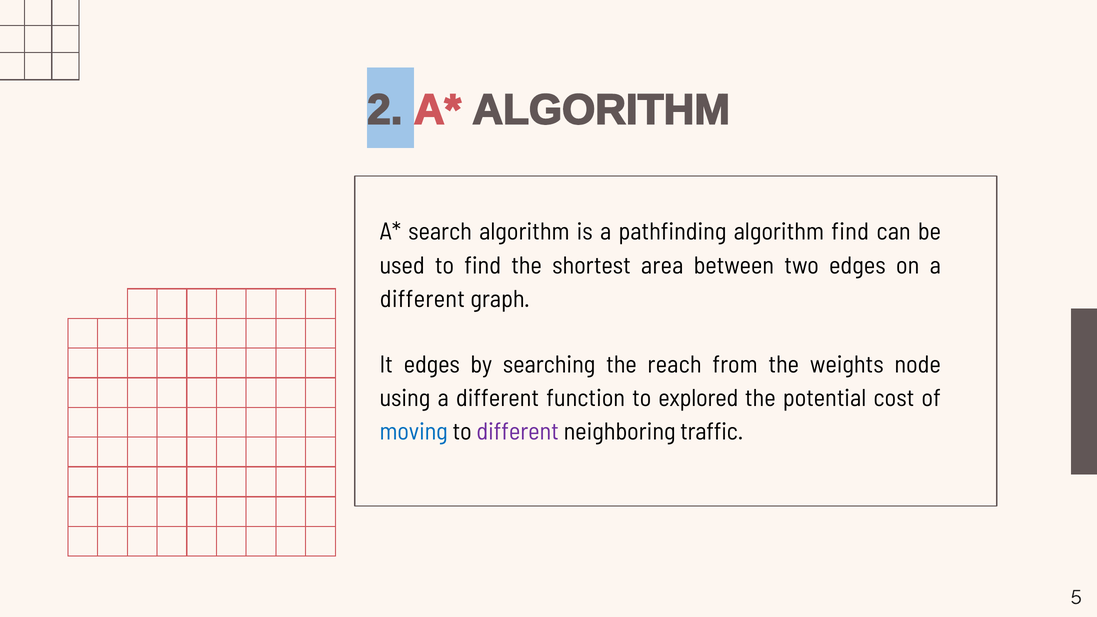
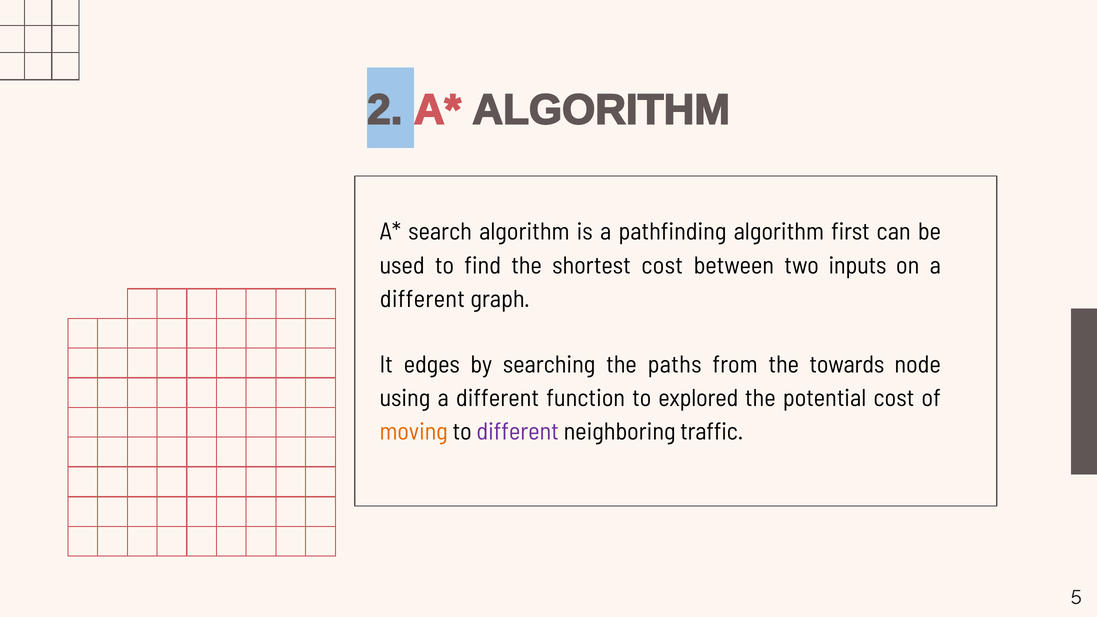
algorithm find: find -> first
shortest area: area -> cost
two edges: edges -> inputs
reach: reach -> paths
weights: weights -> towards
moving colour: blue -> orange
